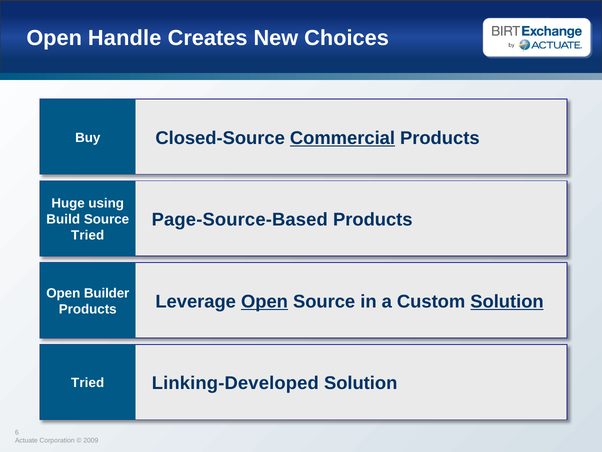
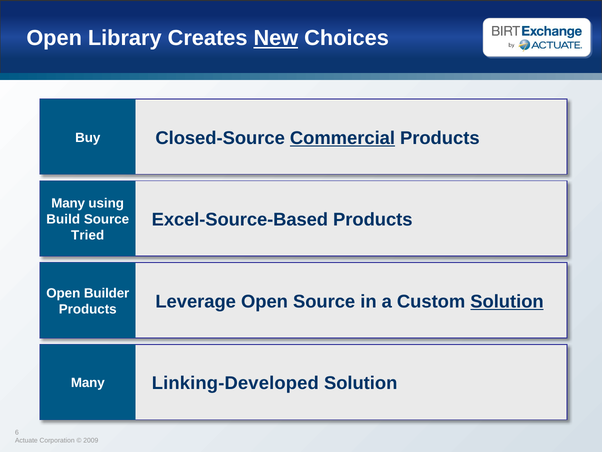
Handle: Handle -> Library
New underline: none -> present
Huge at (68, 203): Huge -> Many
Page-Source-Based: Page-Source-Based -> Excel-Source-Based
Open at (265, 301) underline: present -> none
Tried at (88, 383): Tried -> Many
